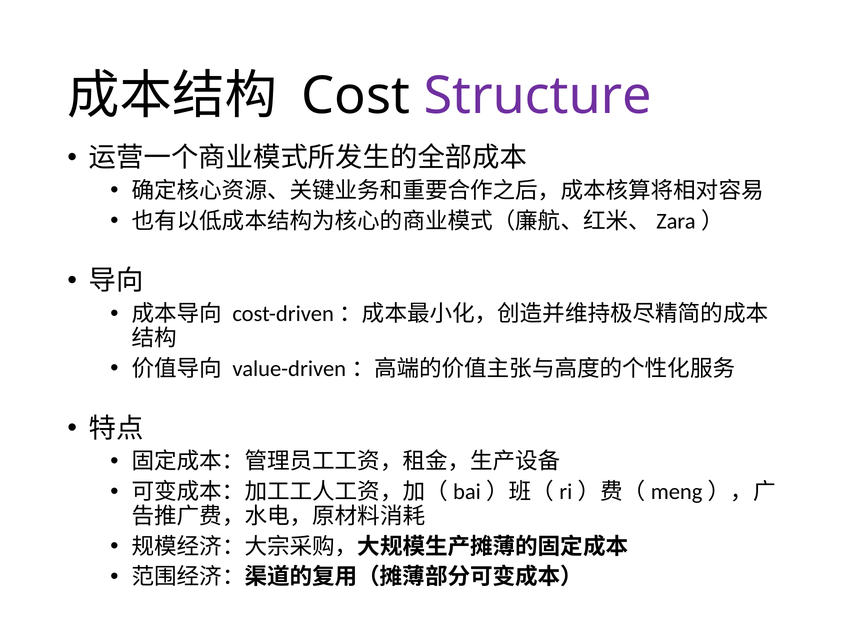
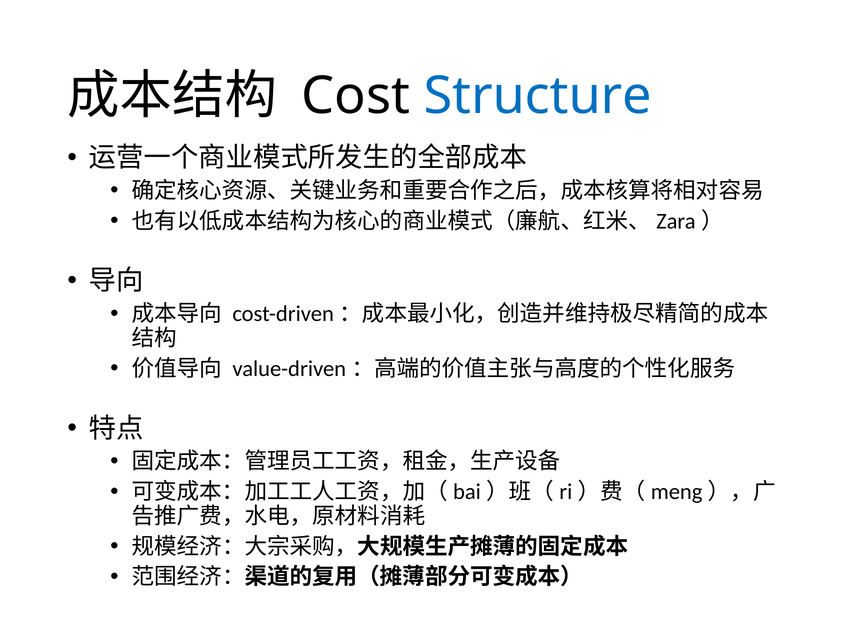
Structure colour: purple -> blue
